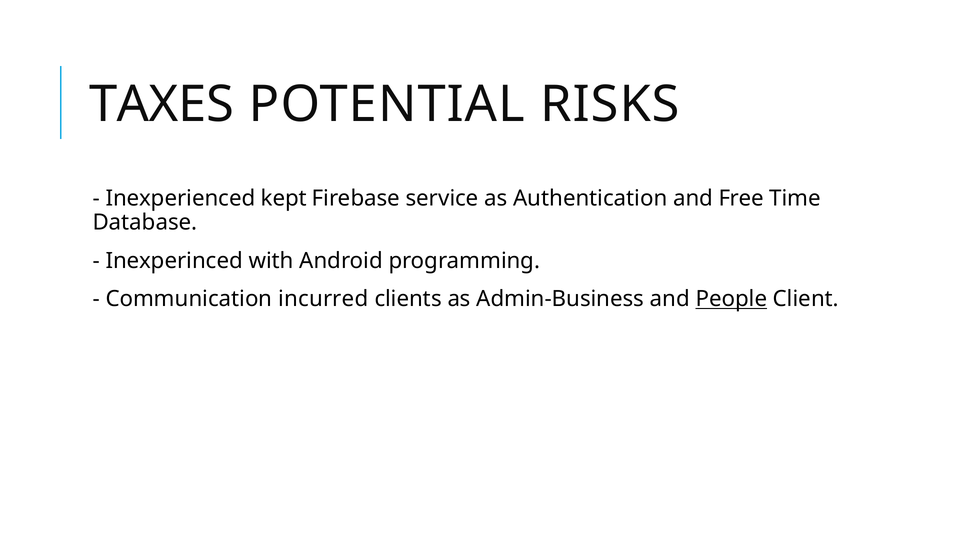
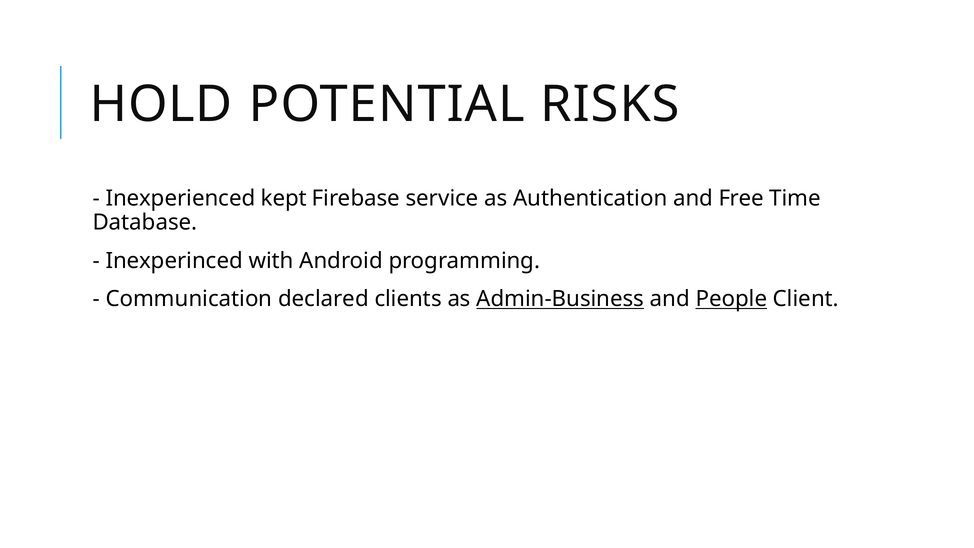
TAXES: TAXES -> HOLD
incurred: incurred -> declared
Admin-Business underline: none -> present
